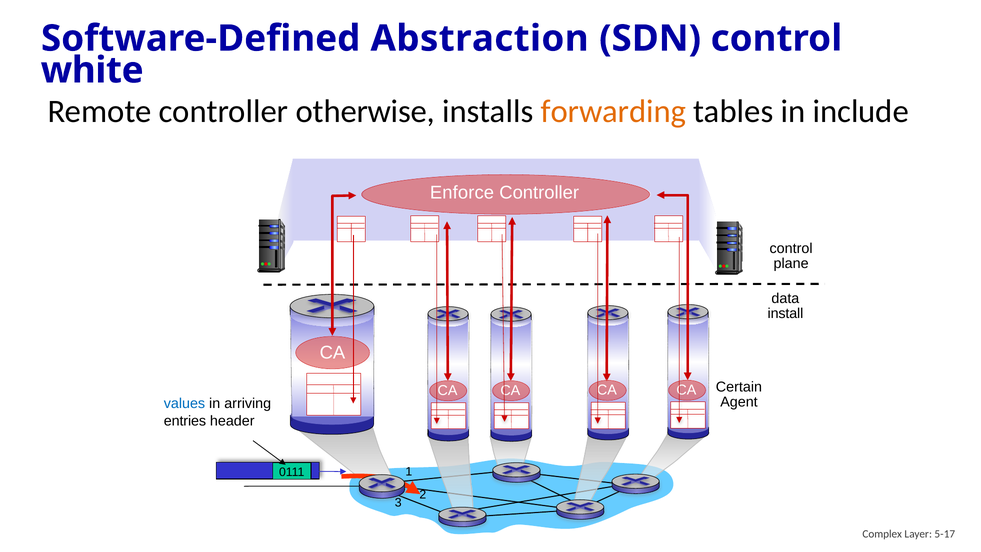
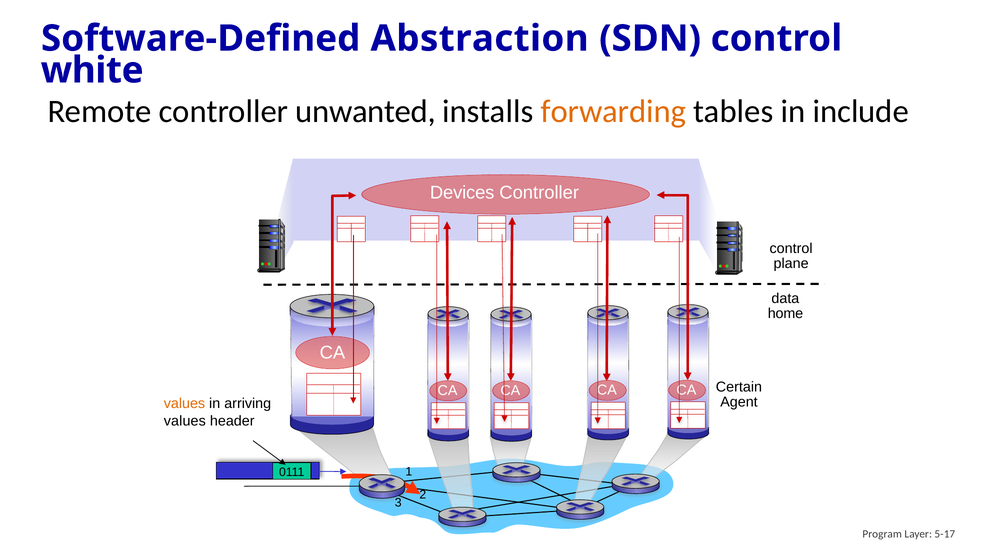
otherwise: otherwise -> unwanted
Enforce: Enforce -> Devices
install: install -> home
values at (184, 403) colour: blue -> orange
entries at (185, 421): entries -> values
Complex: Complex -> Program
